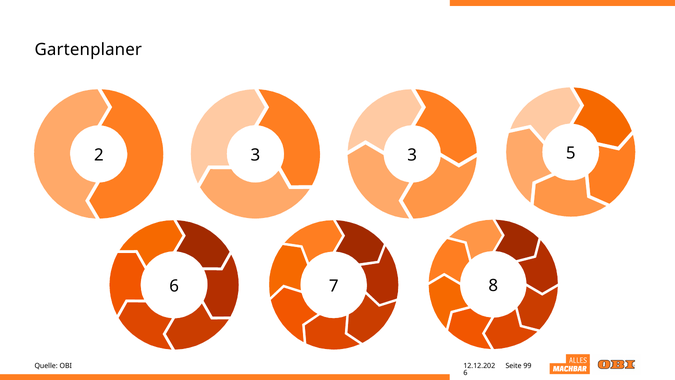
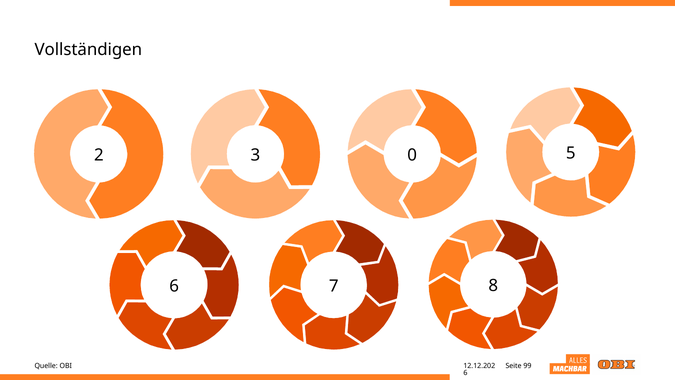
Gartenplaner: Gartenplaner -> Vollständigen
3 3: 3 -> 0
